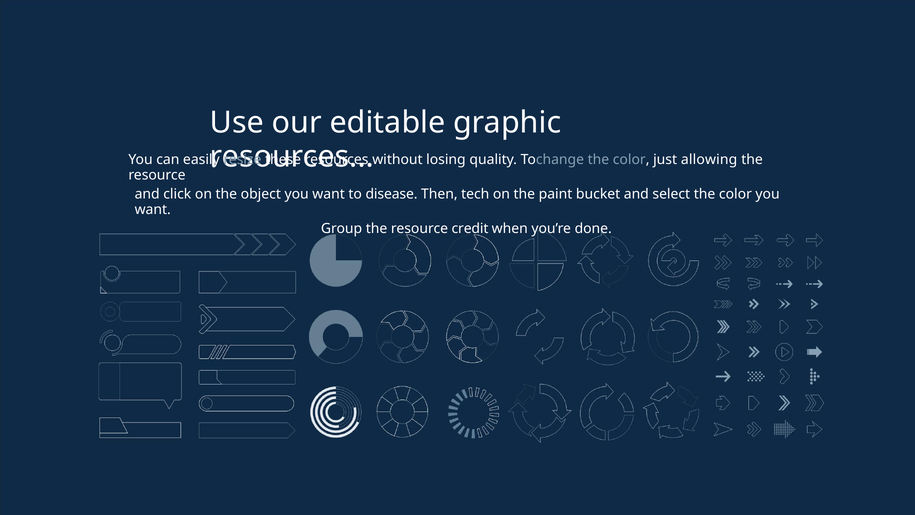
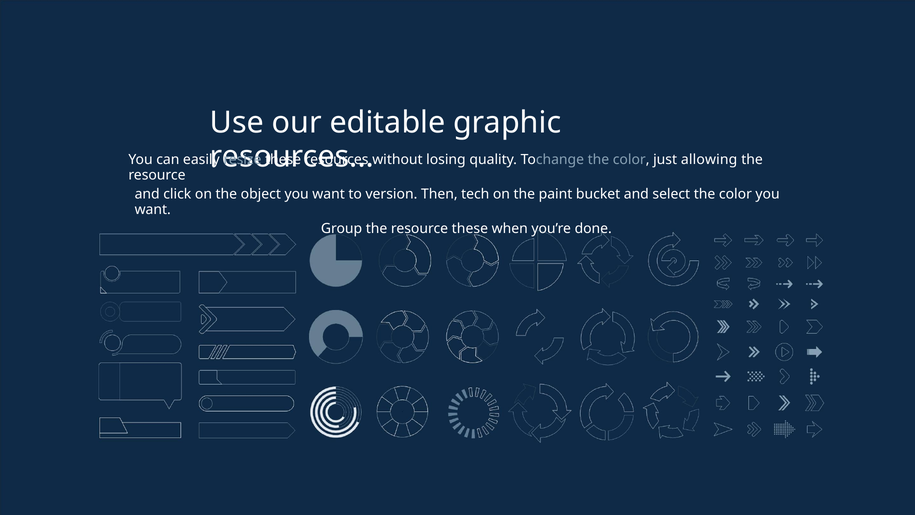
disease: disease -> version
resource credit: credit -> these
